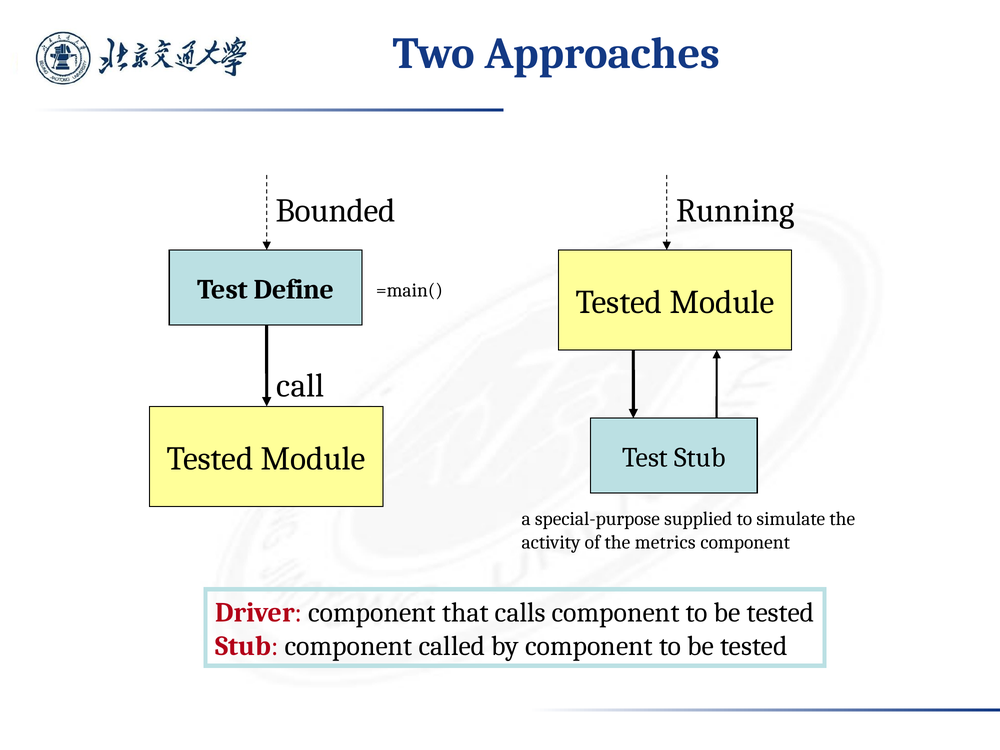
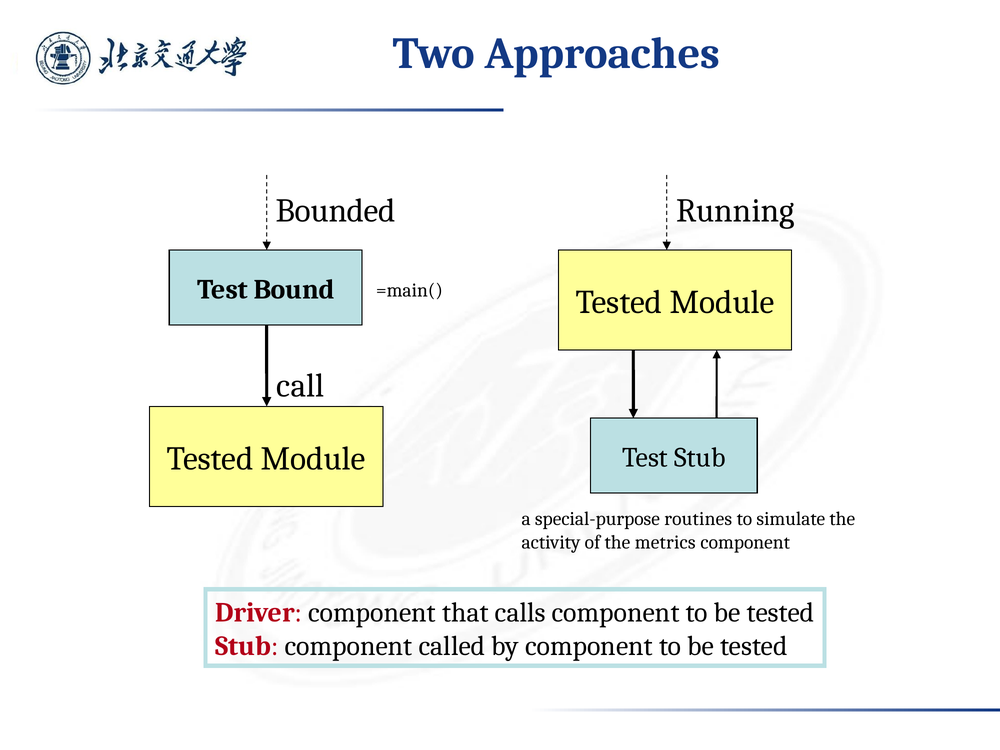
Define: Define -> Bound
supplied: supplied -> routines
